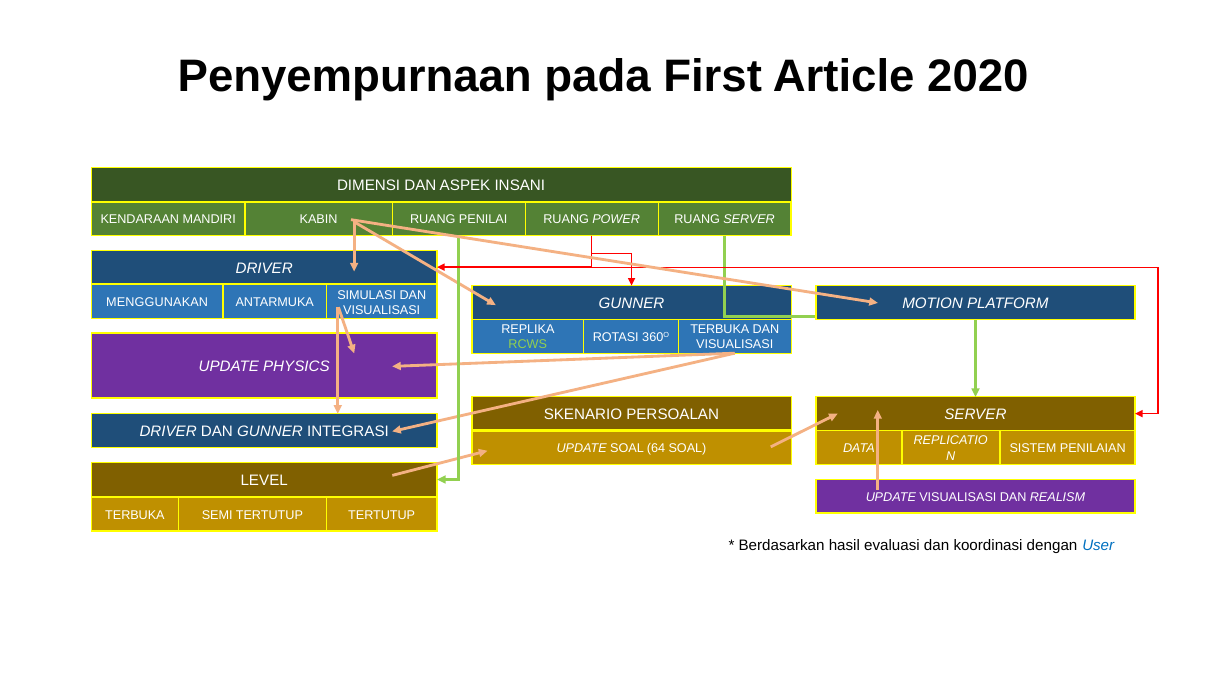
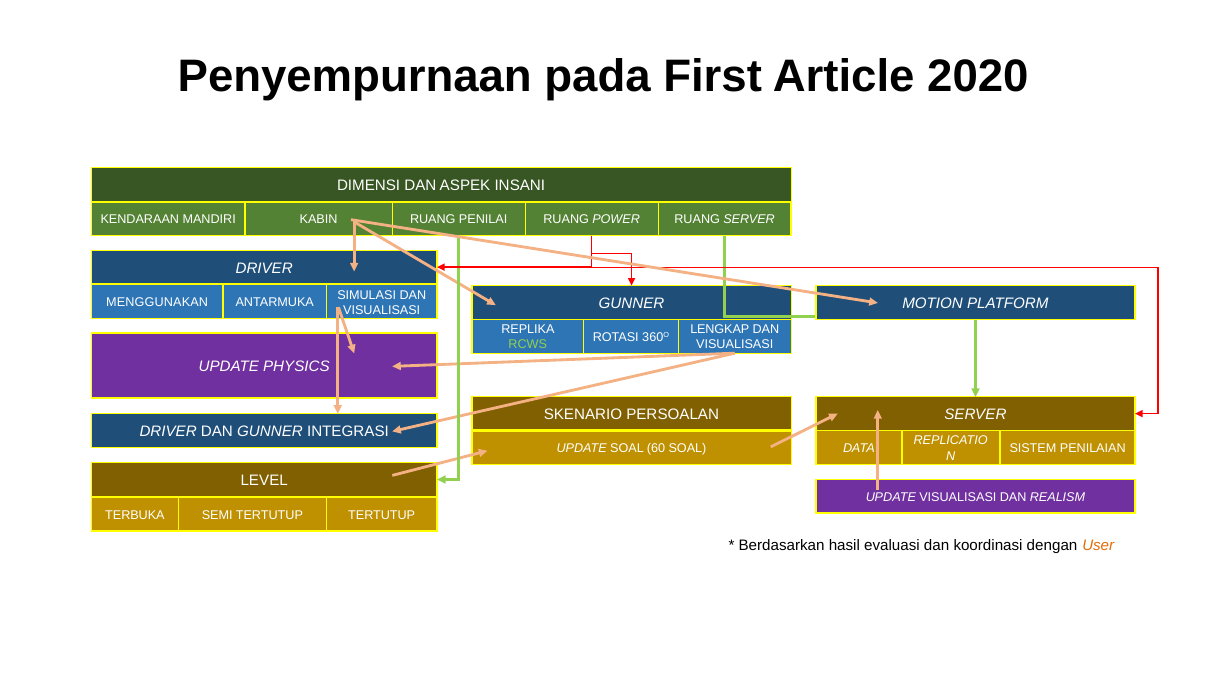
TERBUKA at (720, 330): TERBUKA -> LENGKAP
64: 64 -> 60
User colour: blue -> orange
